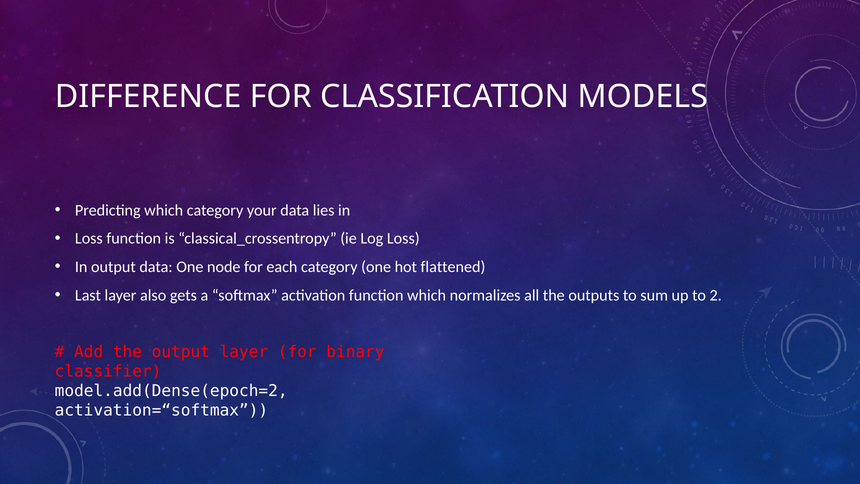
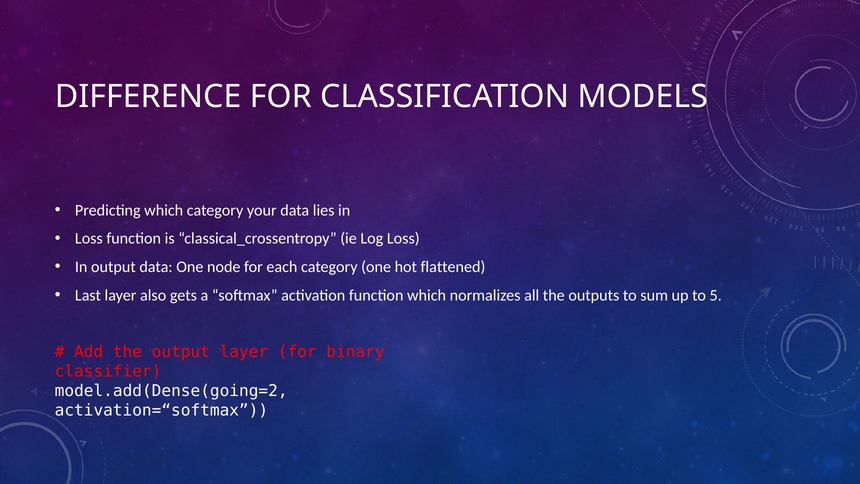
2: 2 -> 5
model.add(Dense(epoch=2: model.add(Dense(epoch=2 -> model.add(Dense(going=2
